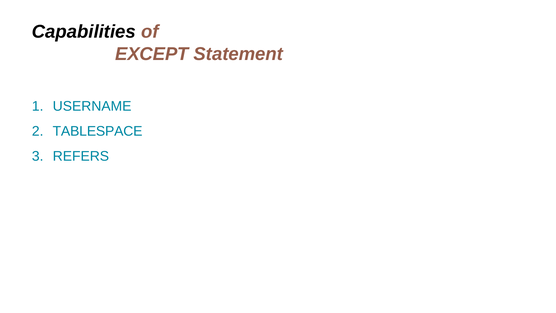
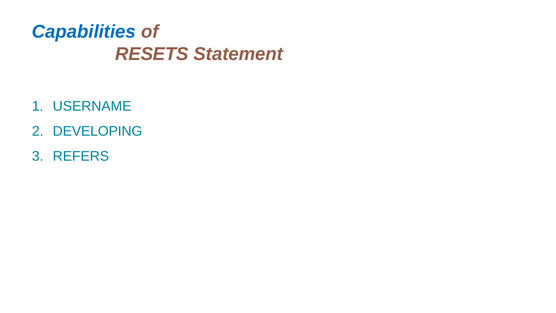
Capabilities colour: black -> blue
EXCEPT: EXCEPT -> RESETS
TABLESPACE: TABLESPACE -> DEVELOPING
